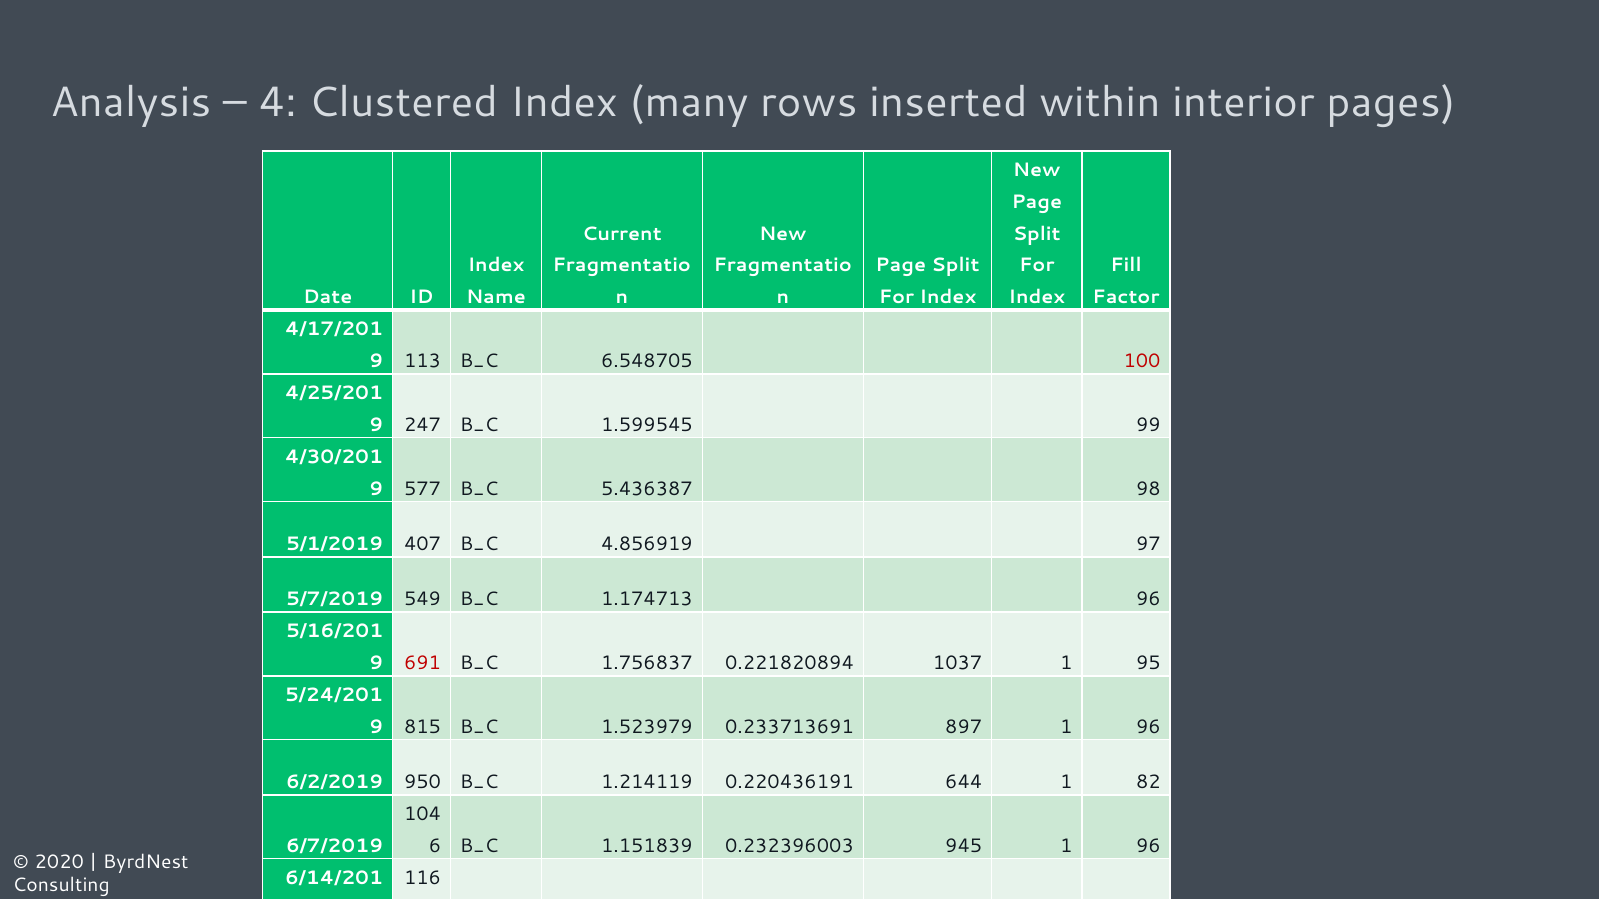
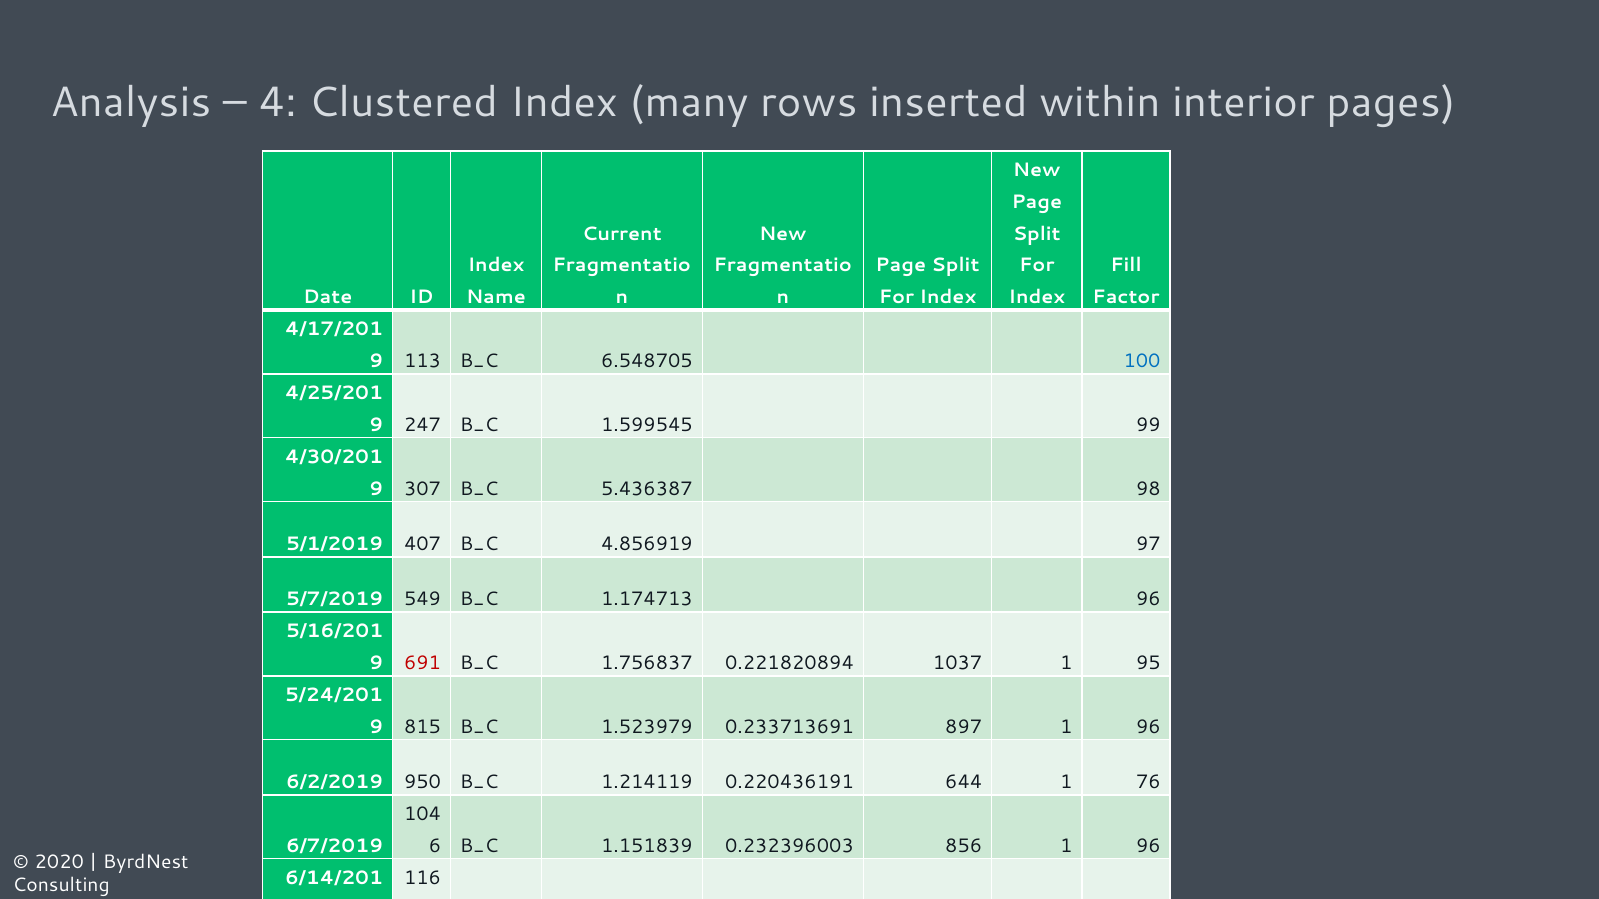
100 colour: red -> blue
577: 577 -> 307
82: 82 -> 76
945: 945 -> 856
